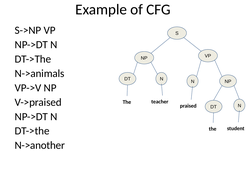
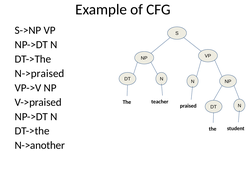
N->animals: N->animals -> N->praised
